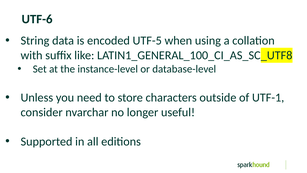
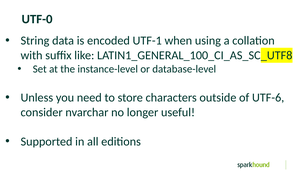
UTF-6: UTF-6 -> UTF-0
UTF-5: UTF-5 -> UTF-1
UTF-1: UTF-1 -> UTF-6
